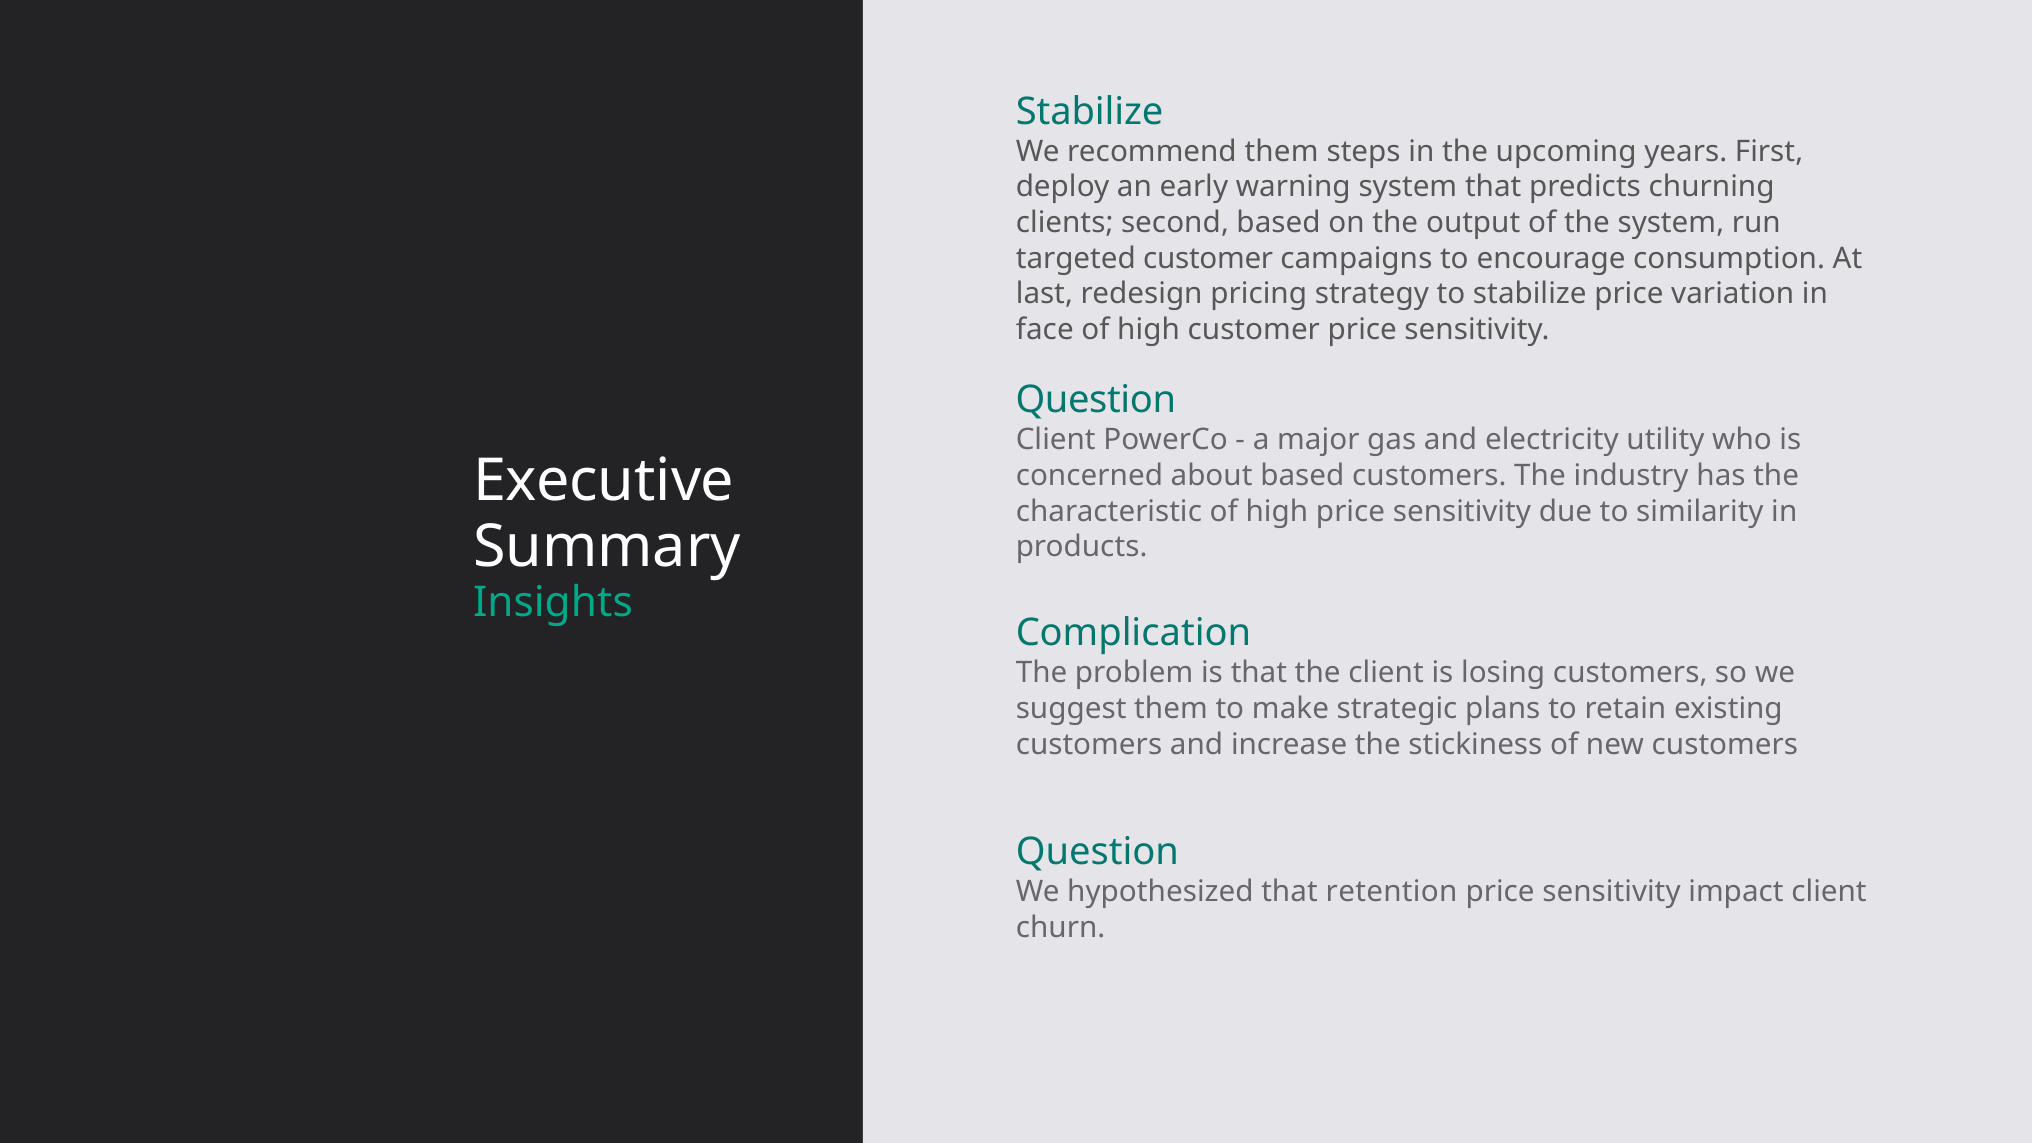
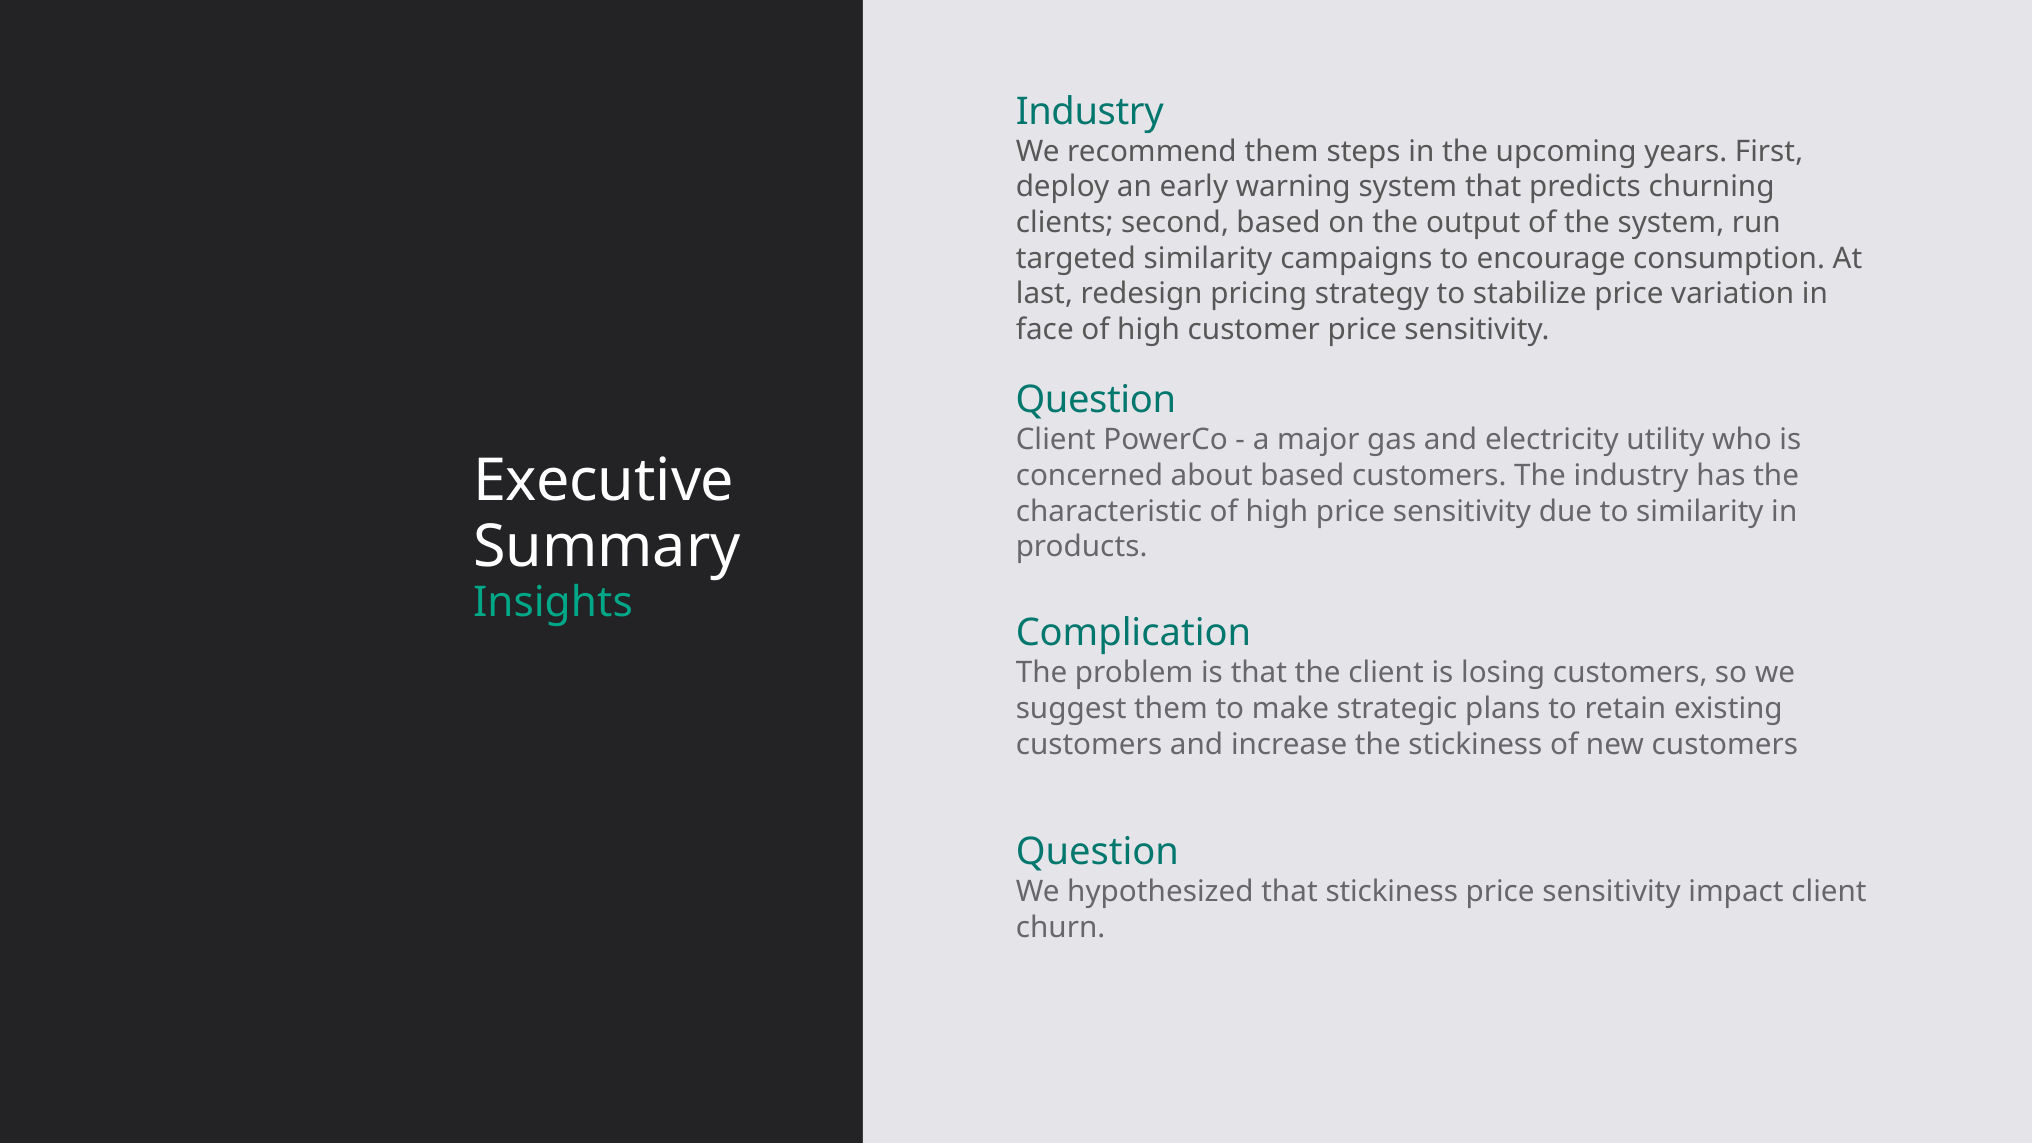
Stabilize at (1090, 111): Stabilize -> Industry
targeted customer: customer -> similarity
that retention: retention -> stickiness
